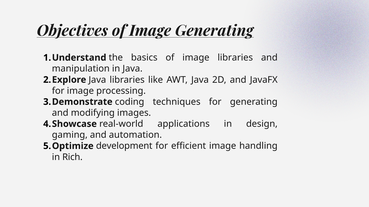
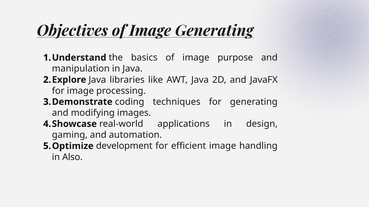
image libraries: libraries -> purpose
Rich: Rich -> Also
